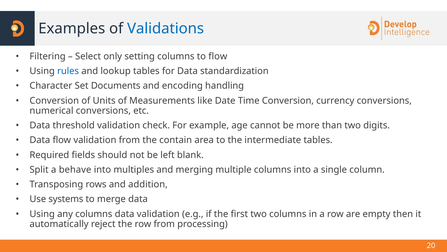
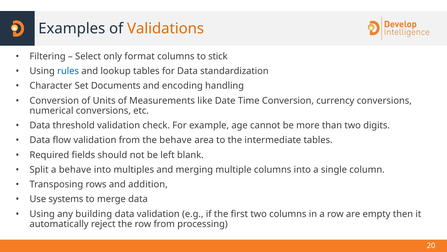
Validations colour: blue -> orange
setting: setting -> format
to flow: flow -> stick
the contain: contain -> behave
any columns: columns -> building
